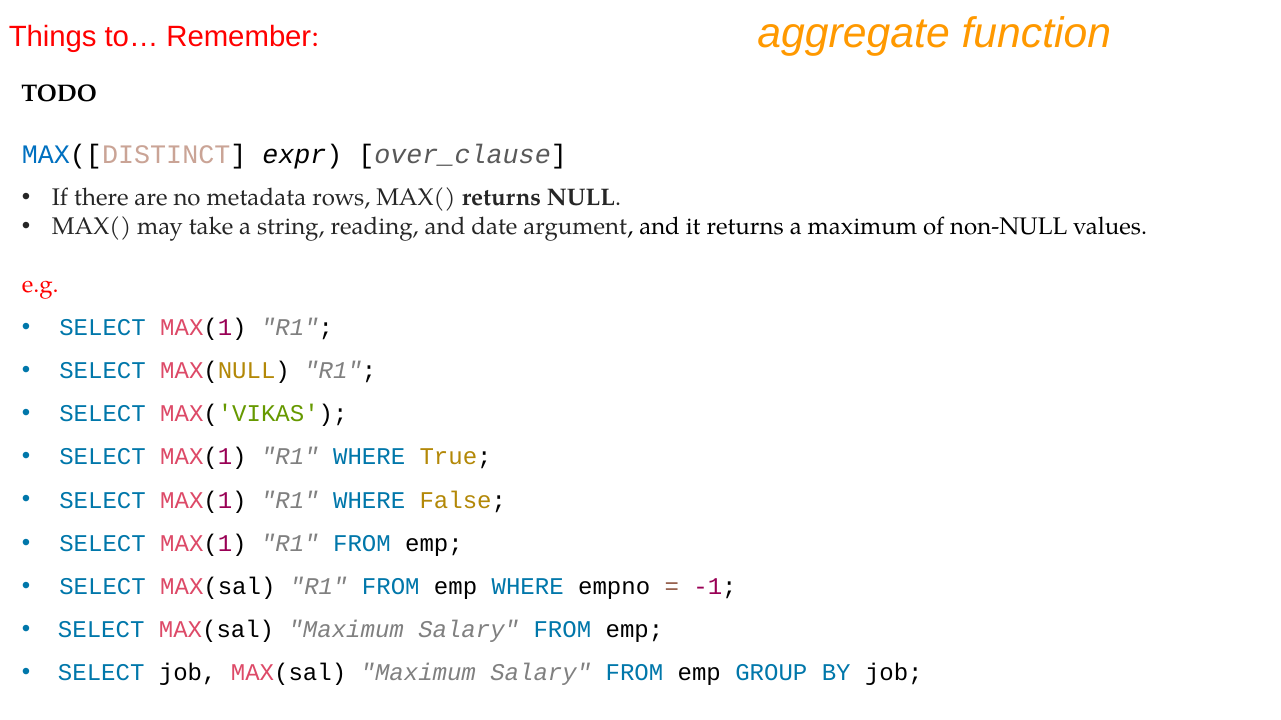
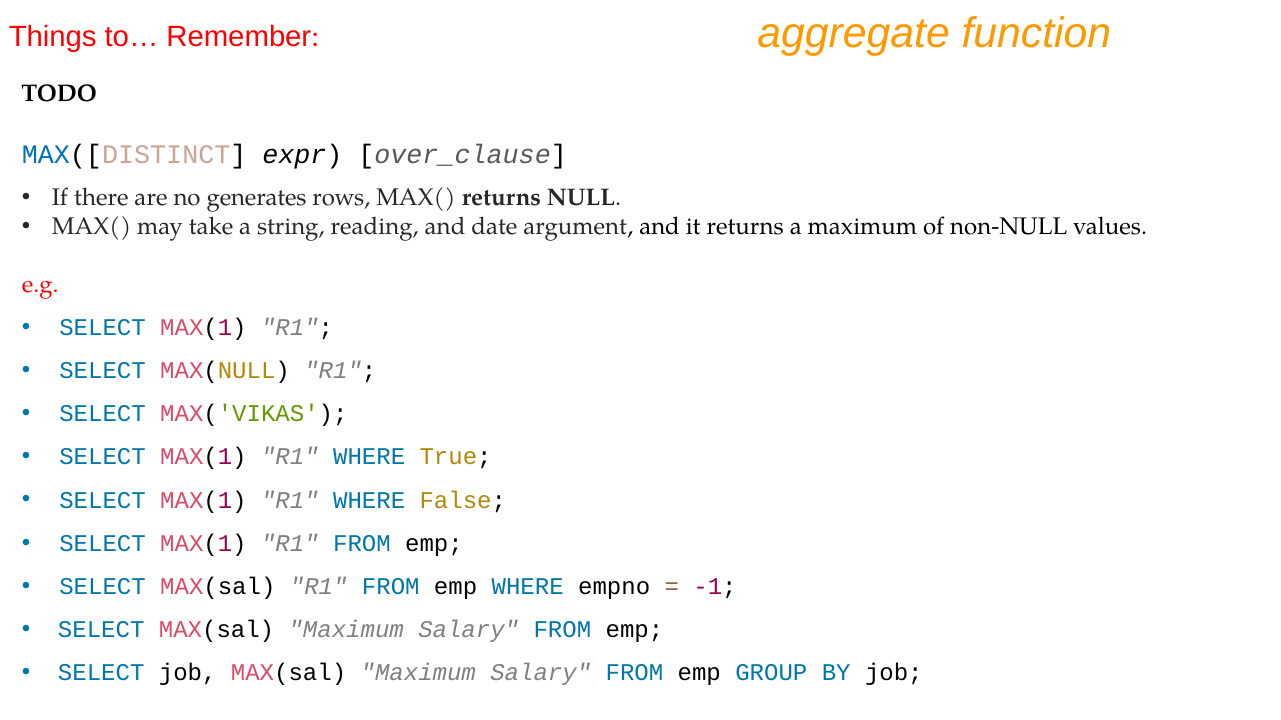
metadata: metadata -> generates
